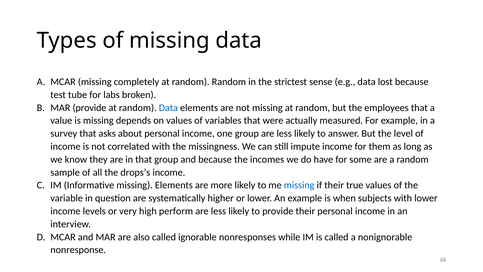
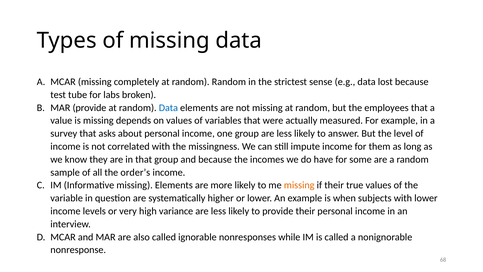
drops’s: drops’s -> order’s
missing at (299, 185) colour: blue -> orange
perform: perform -> variance
